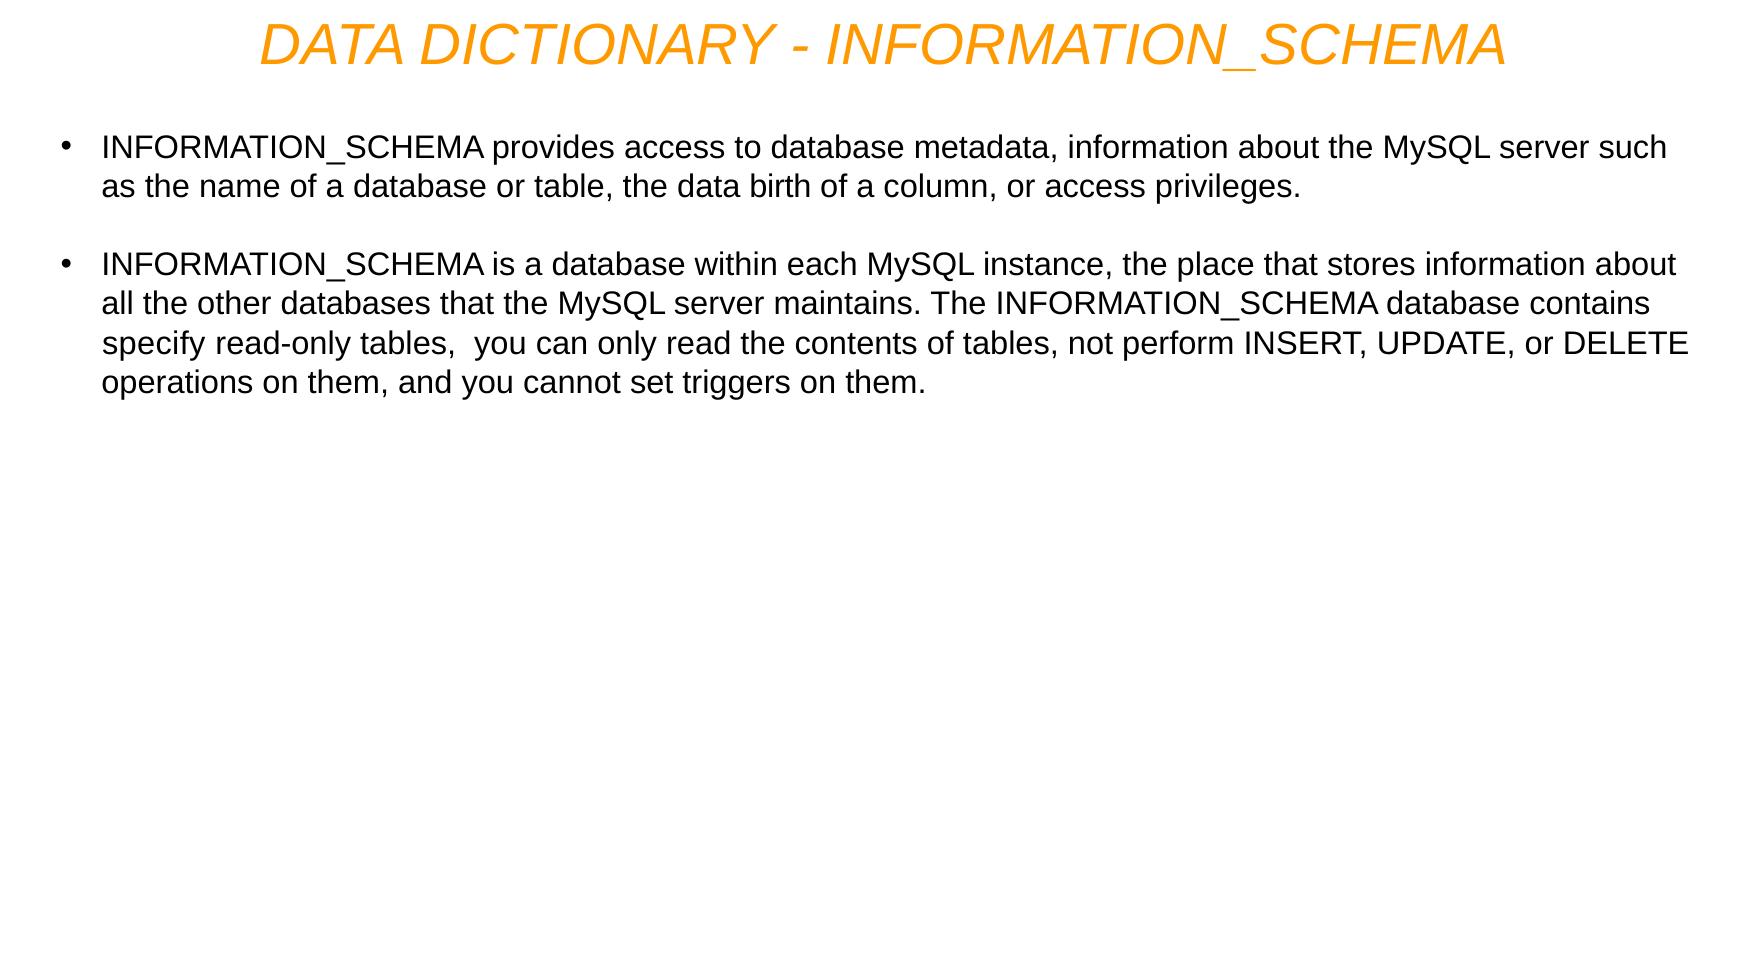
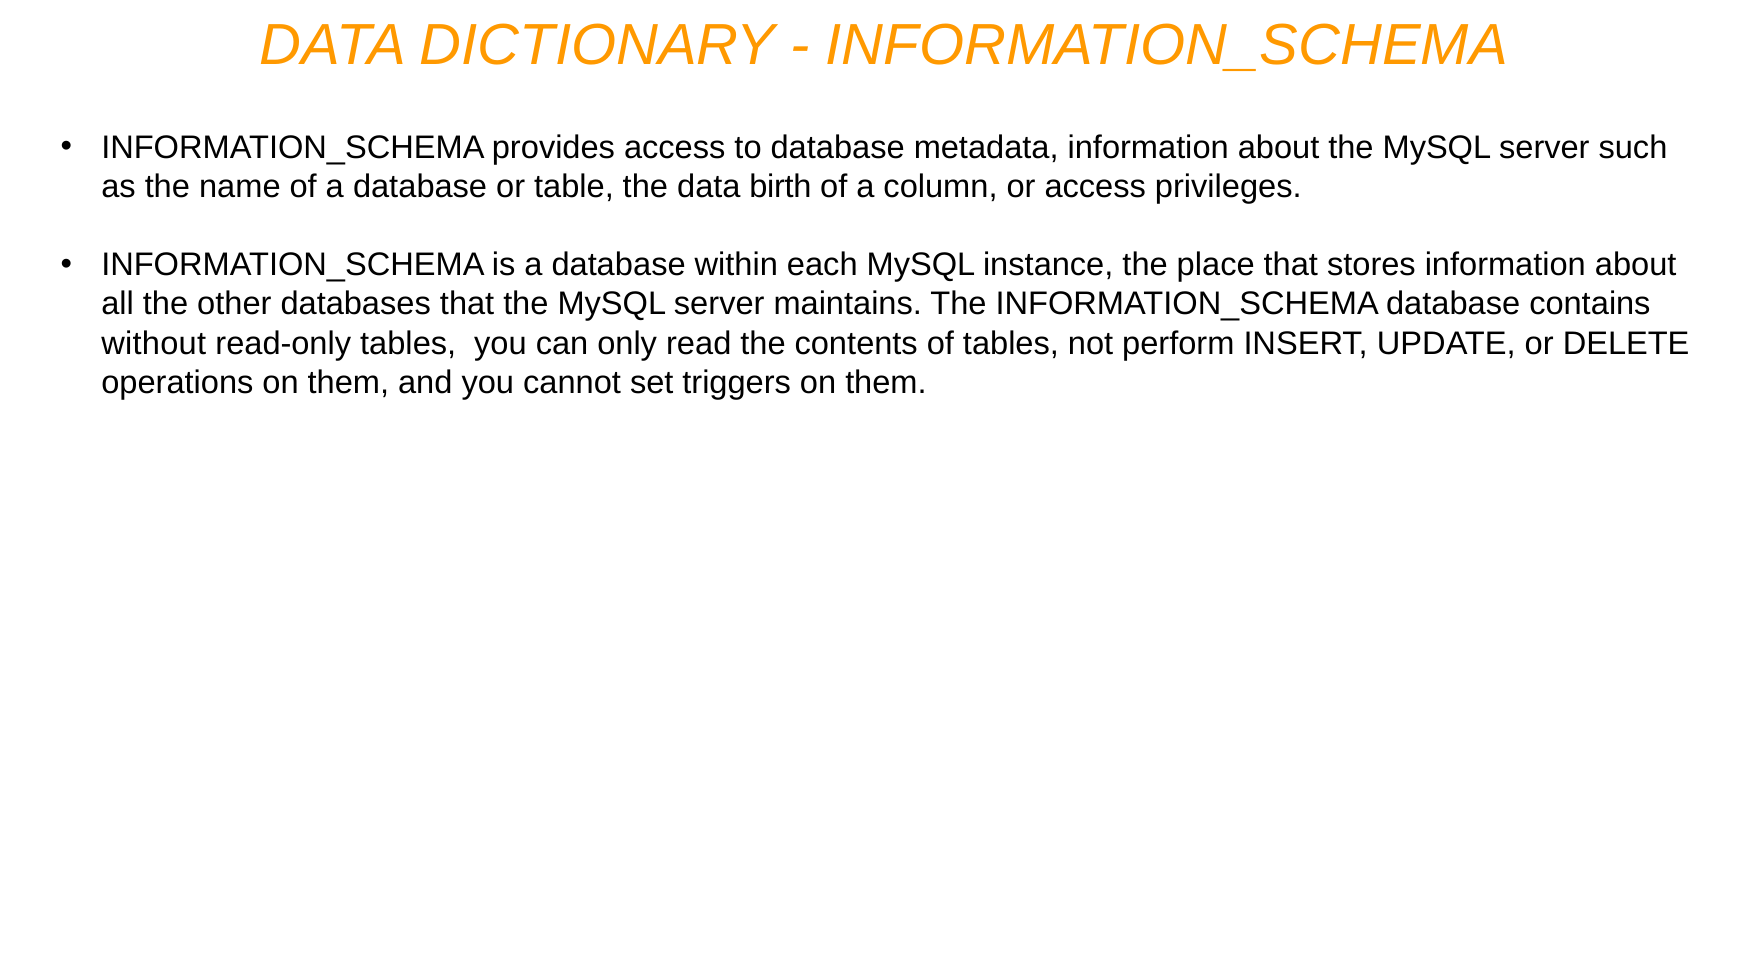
specify: specify -> without
